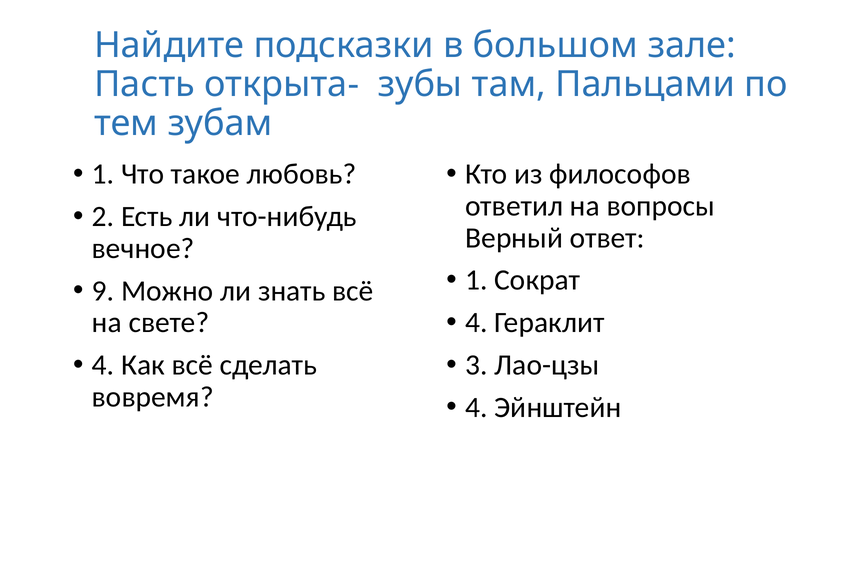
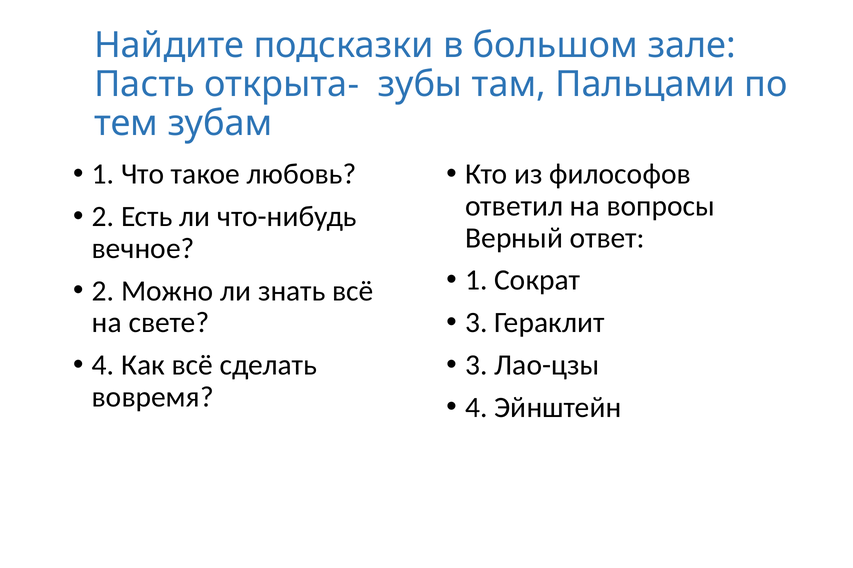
9 at (103, 291): 9 -> 2
4 at (476, 323): 4 -> 3
